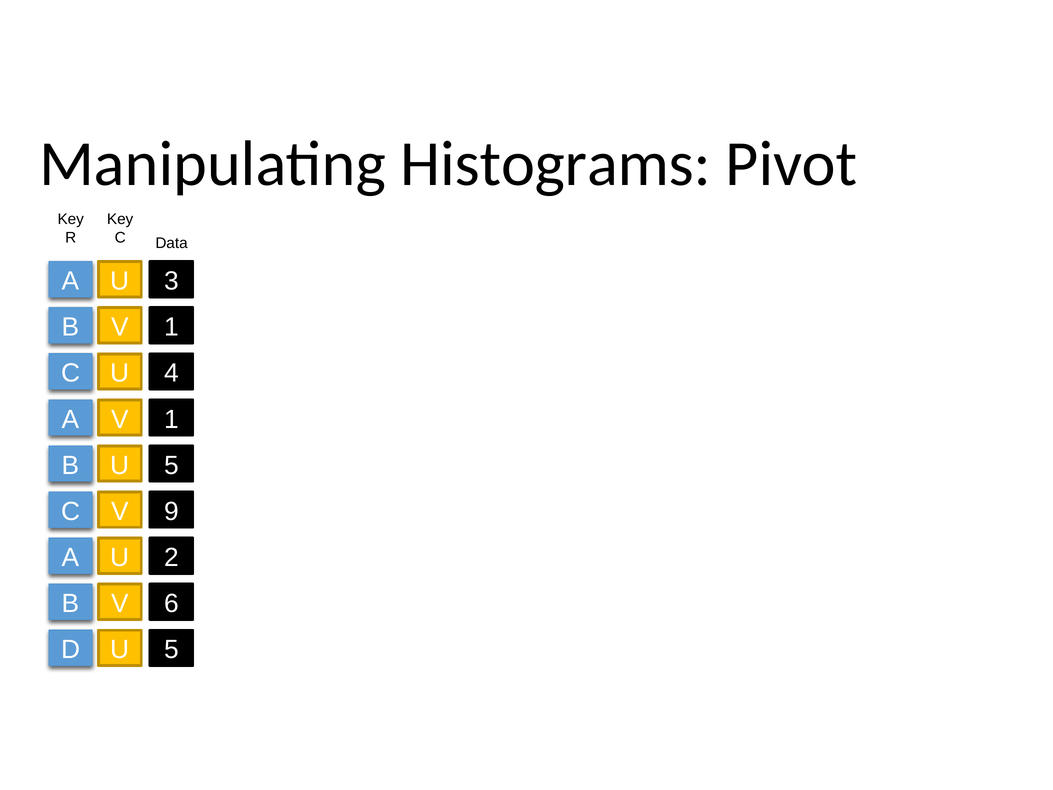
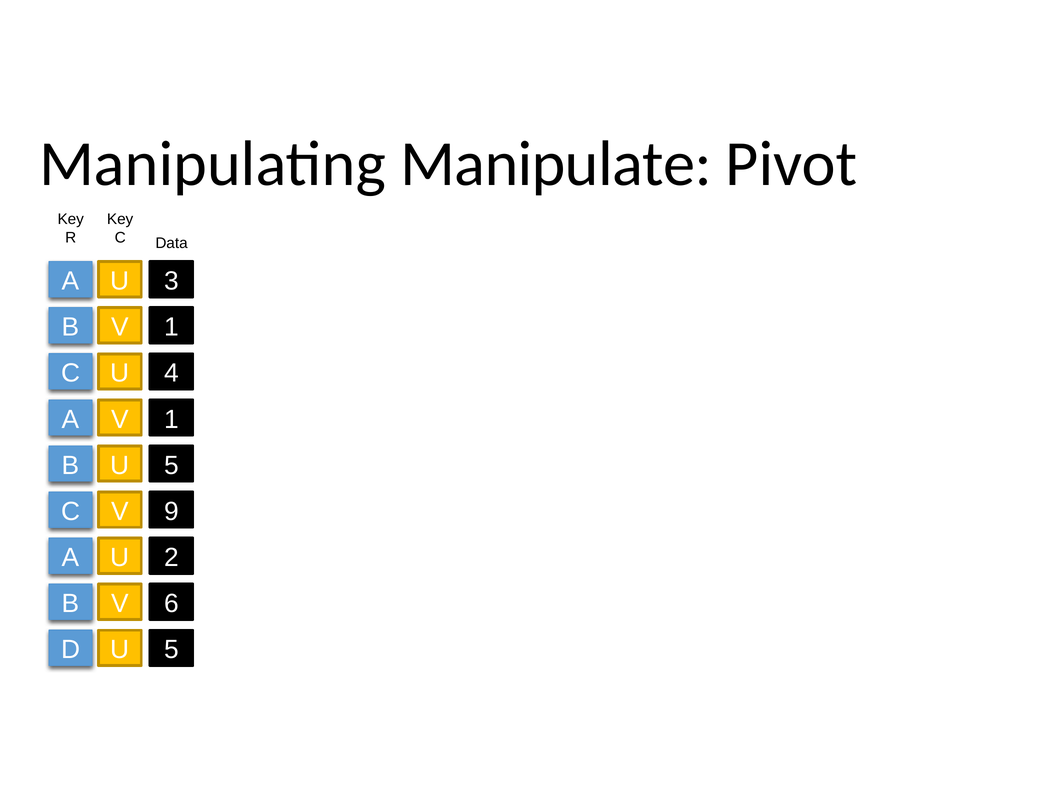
Histograms: Histograms -> Manipulate
